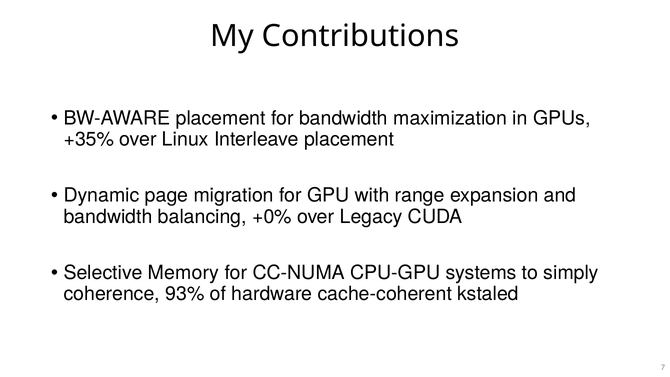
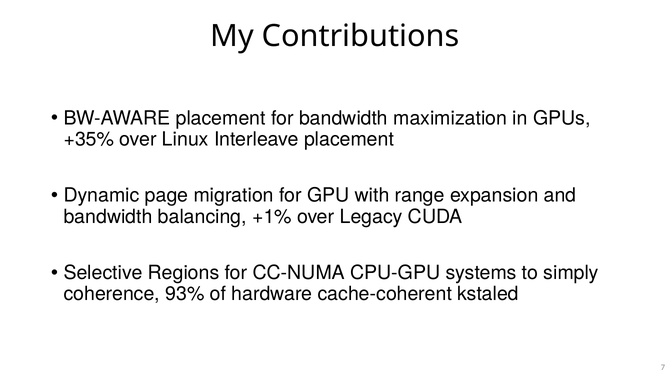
+0%: +0% -> +1%
Memory: Memory -> Regions
